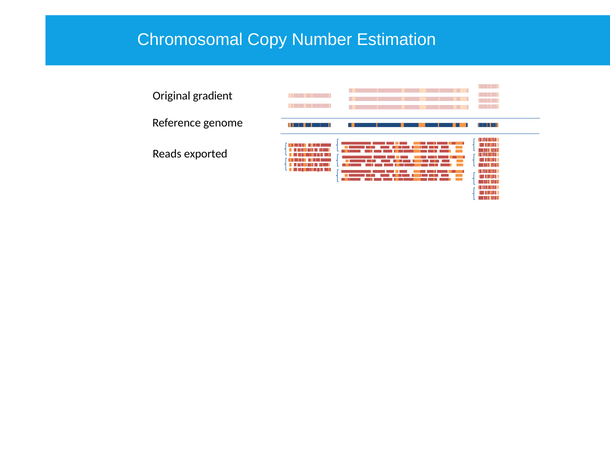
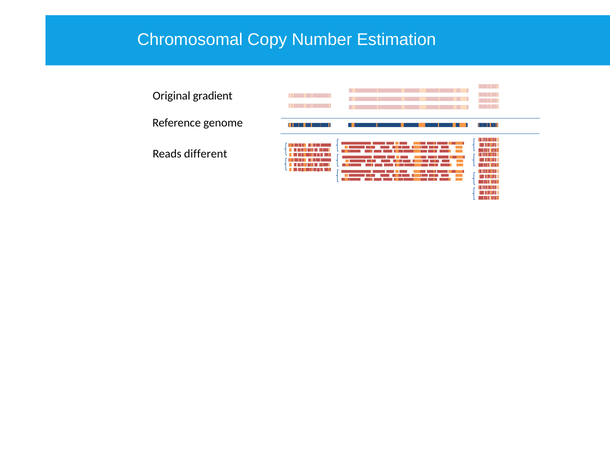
exported: exported -> different
